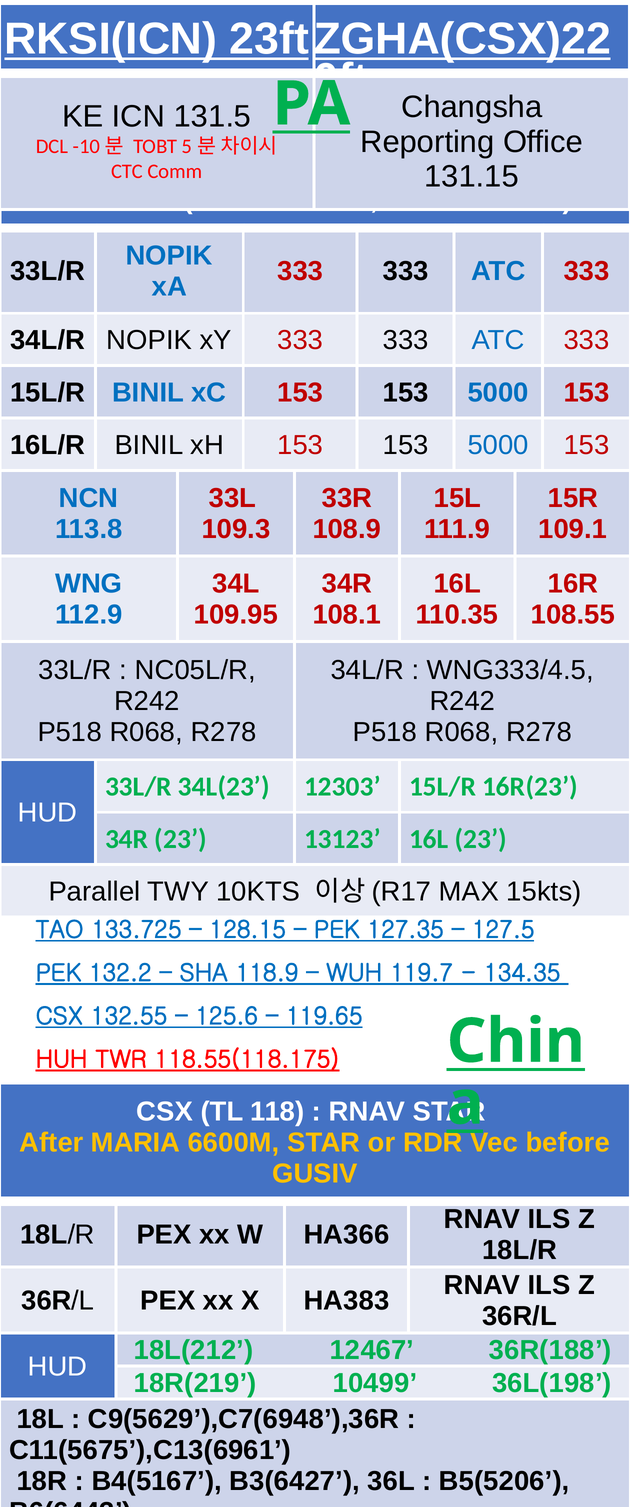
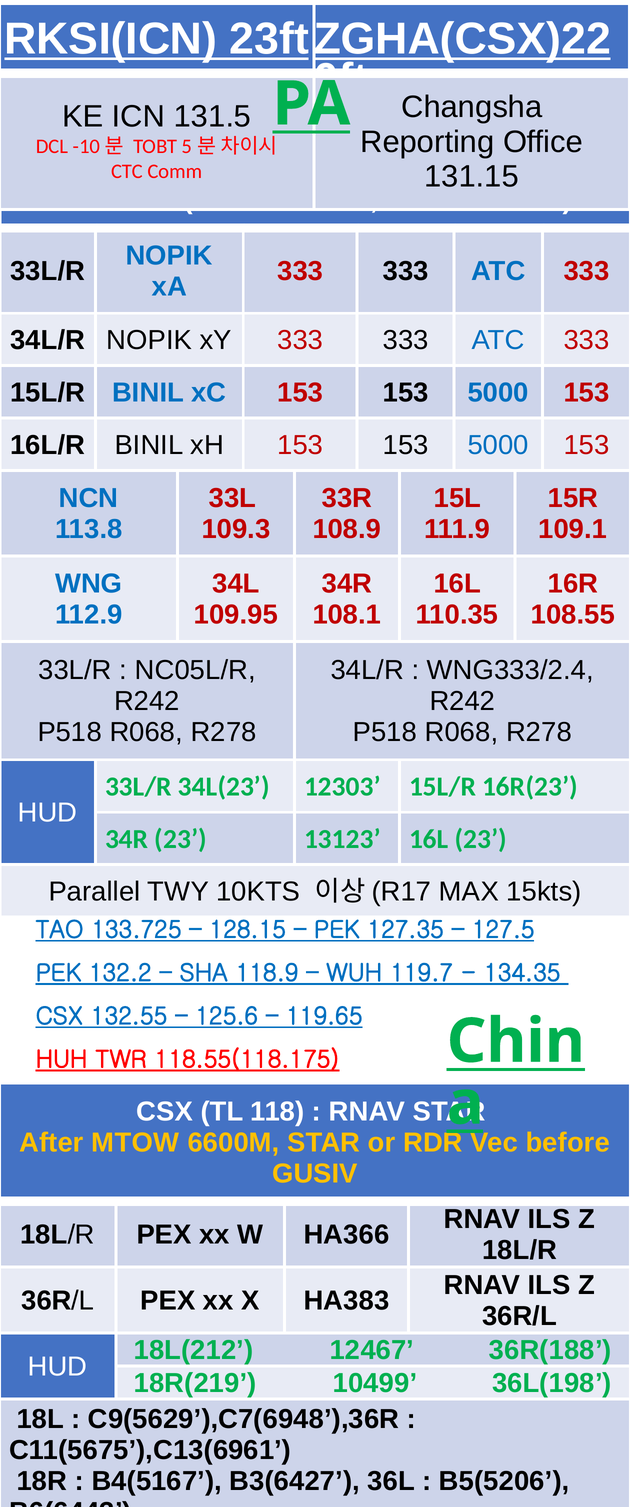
WNG333/4.5: WNG333/4.5 -> WNG333/2.4
MARIA: MARIA -> MTOW
